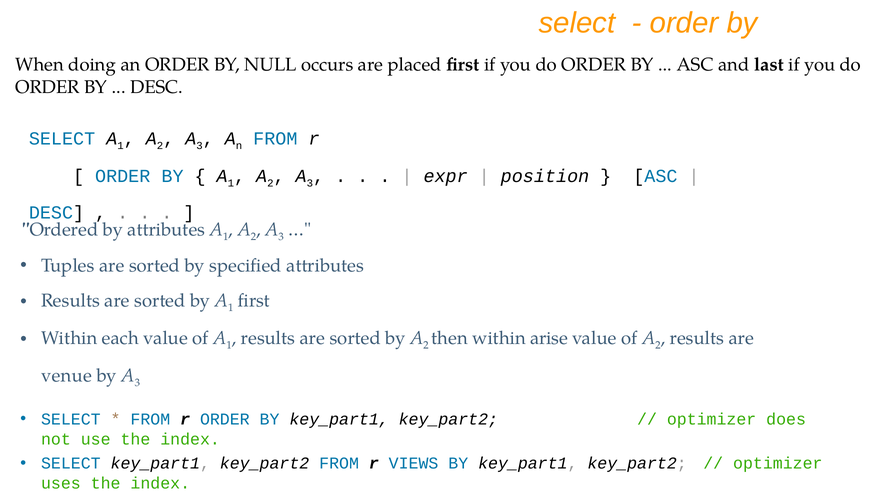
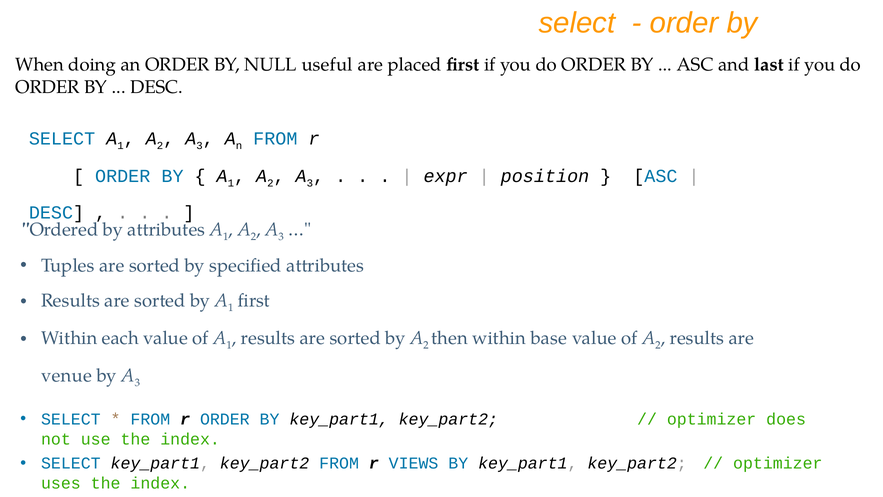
occurs: occurs -> useful
arise: arise -> base
